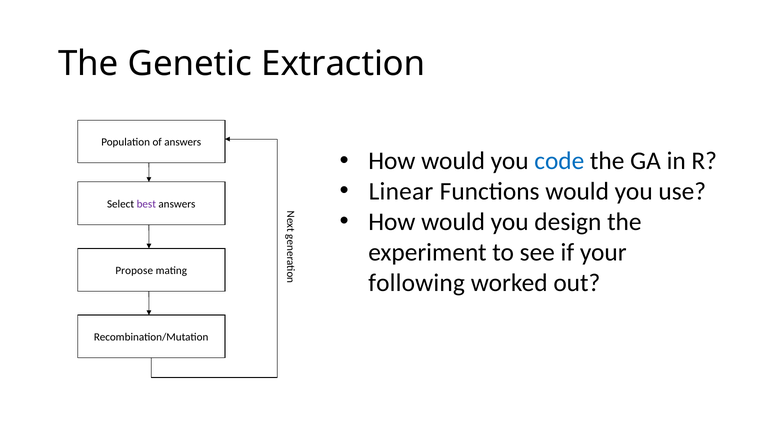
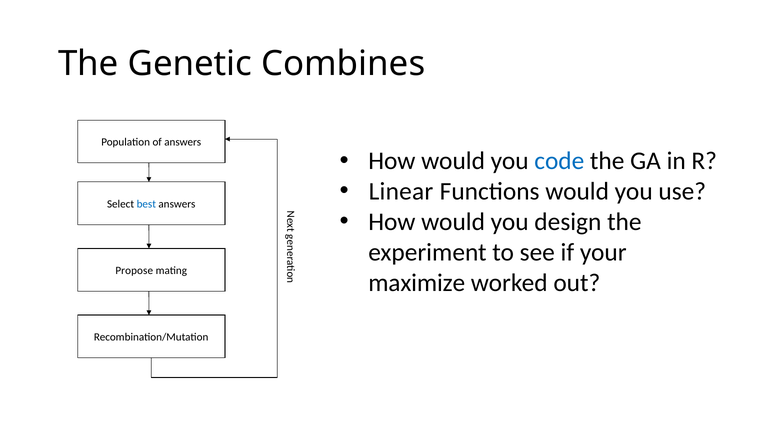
Extraction: Extraction -> Combines
best colour: purple -> blue
following: following -> maximize
